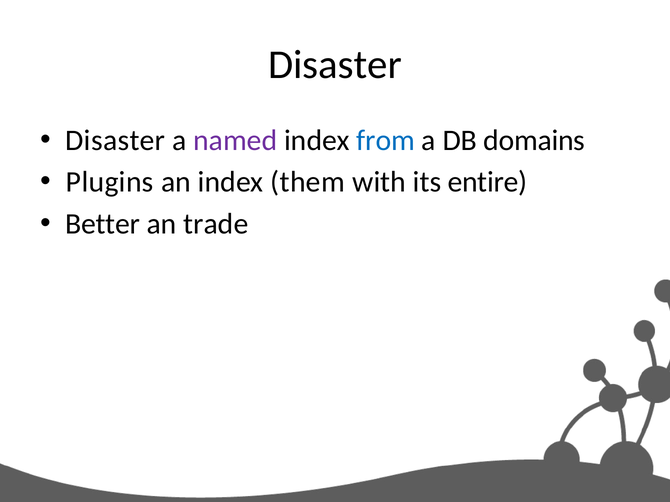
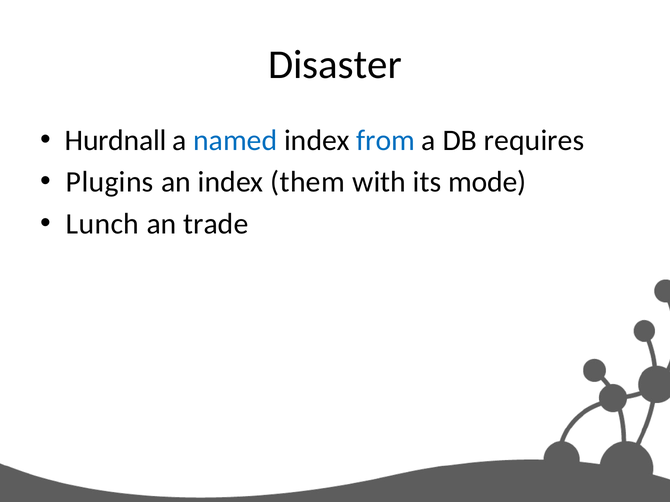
Disaster at (115, 141): Disaster -> Hurdnall
named colour: purple -> blue
domains: domains -> requires
entire: entire -> mode
Better: Better -> Lunch
